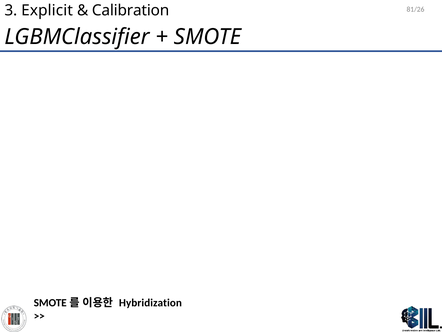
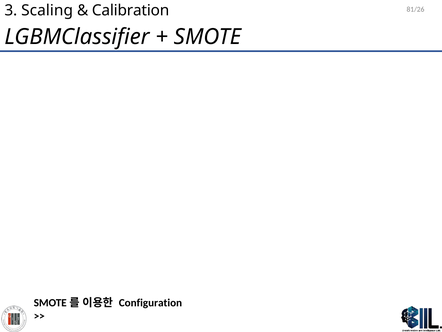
Explicit: Explicit -> Scaling
Hybridization: Hybridization -> Configuration
